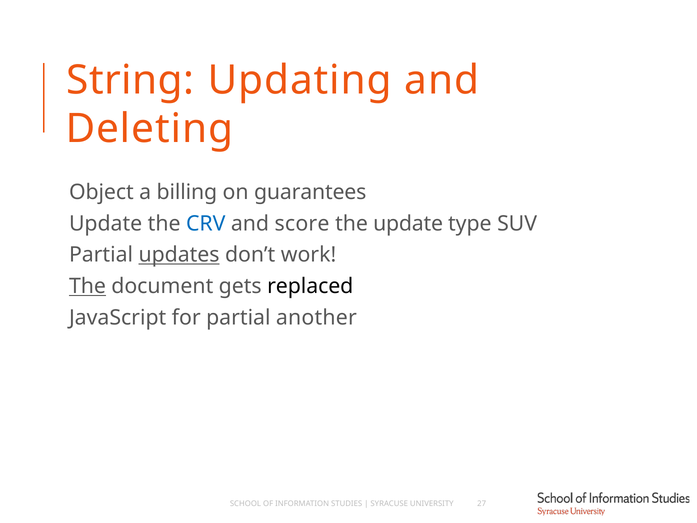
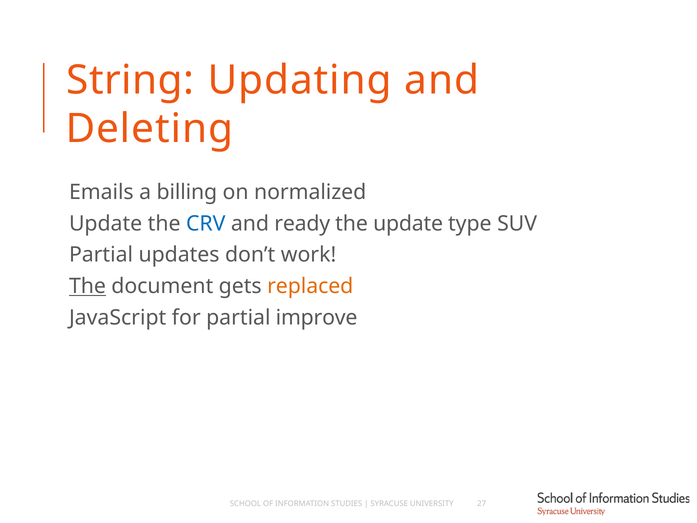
Object: Object -> Emails
guarantees: guarantees -> normalized
score: score -> ready
updates underline: present -> none
replaced colour: black -> orange
another: another -> improve
